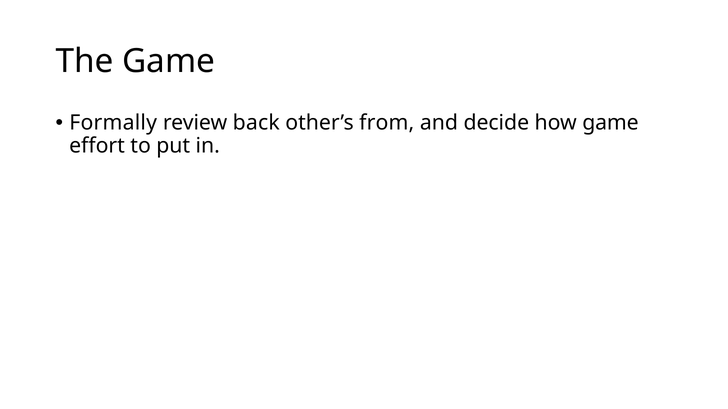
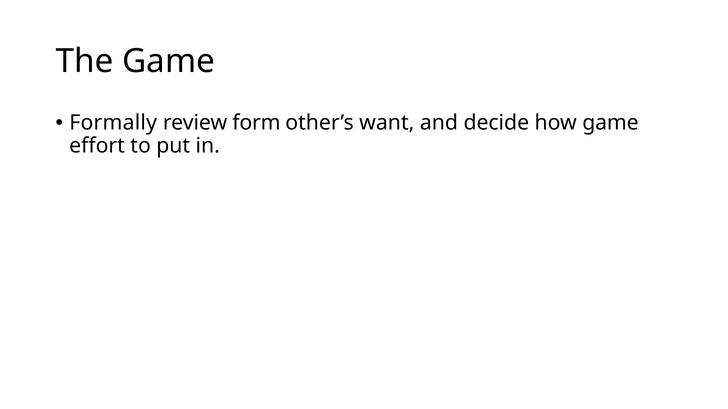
back: back -> form
from: from -> want
